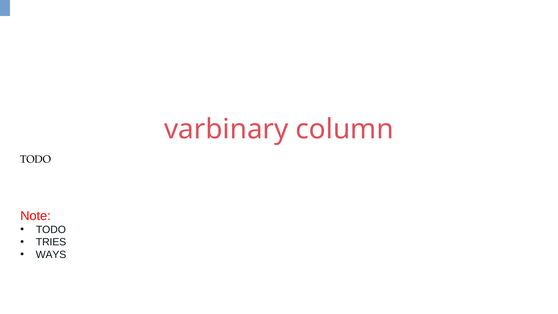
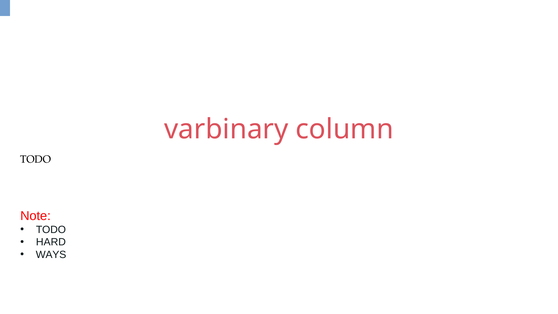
TRIES: TRIES -> HARD
